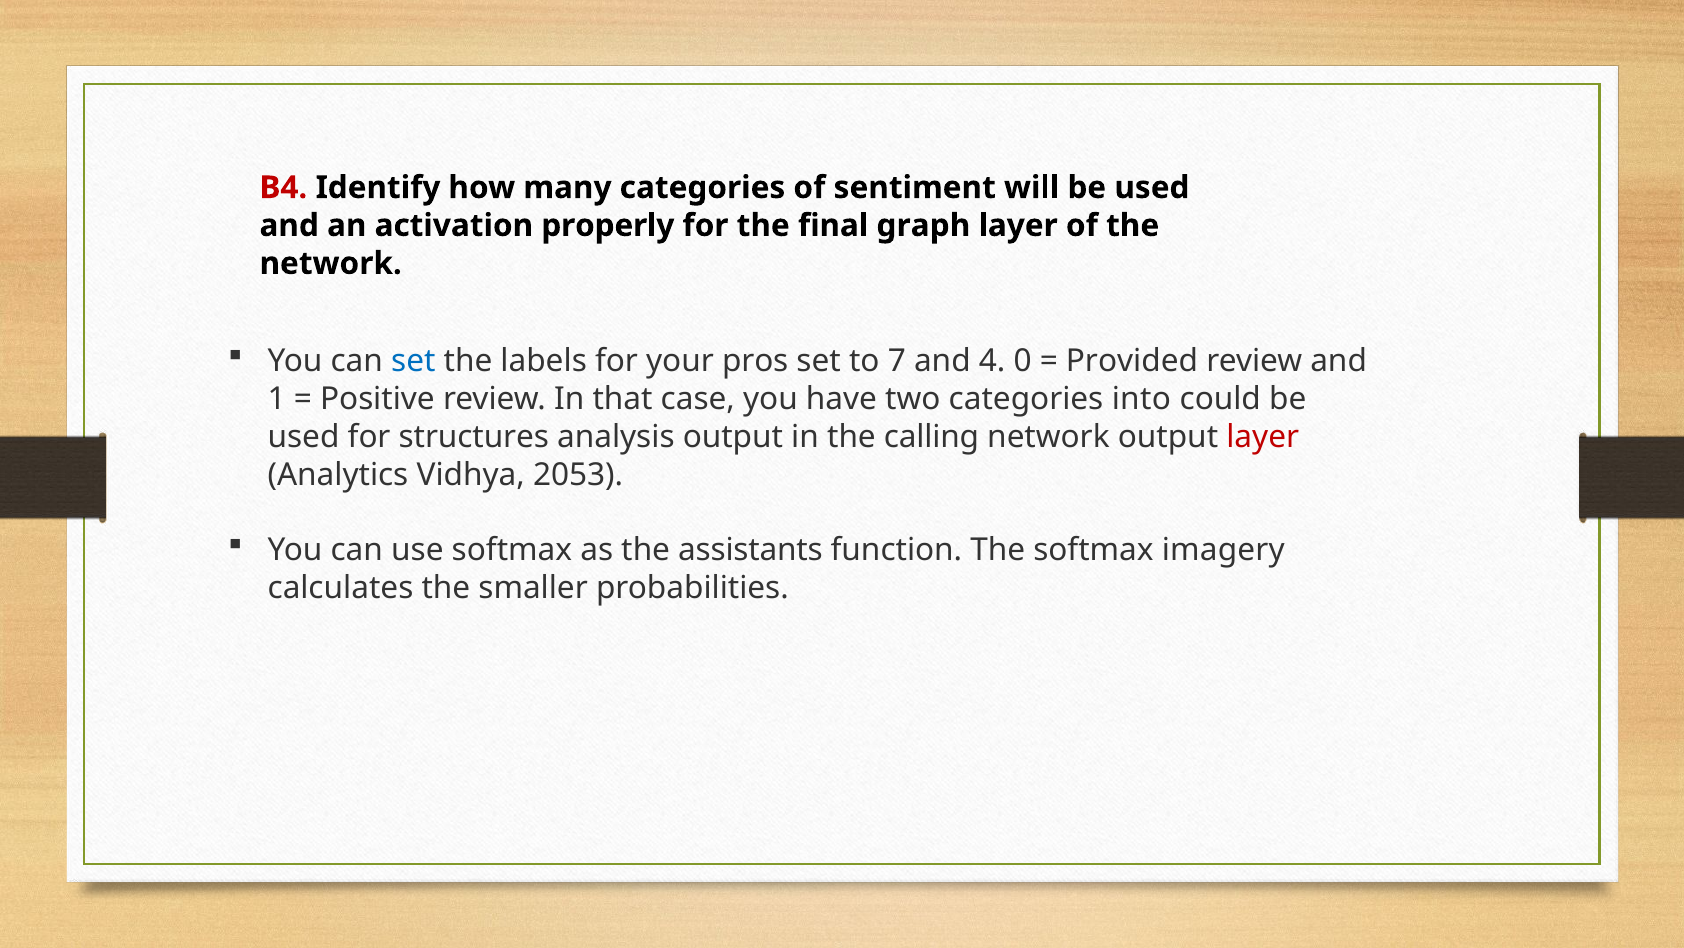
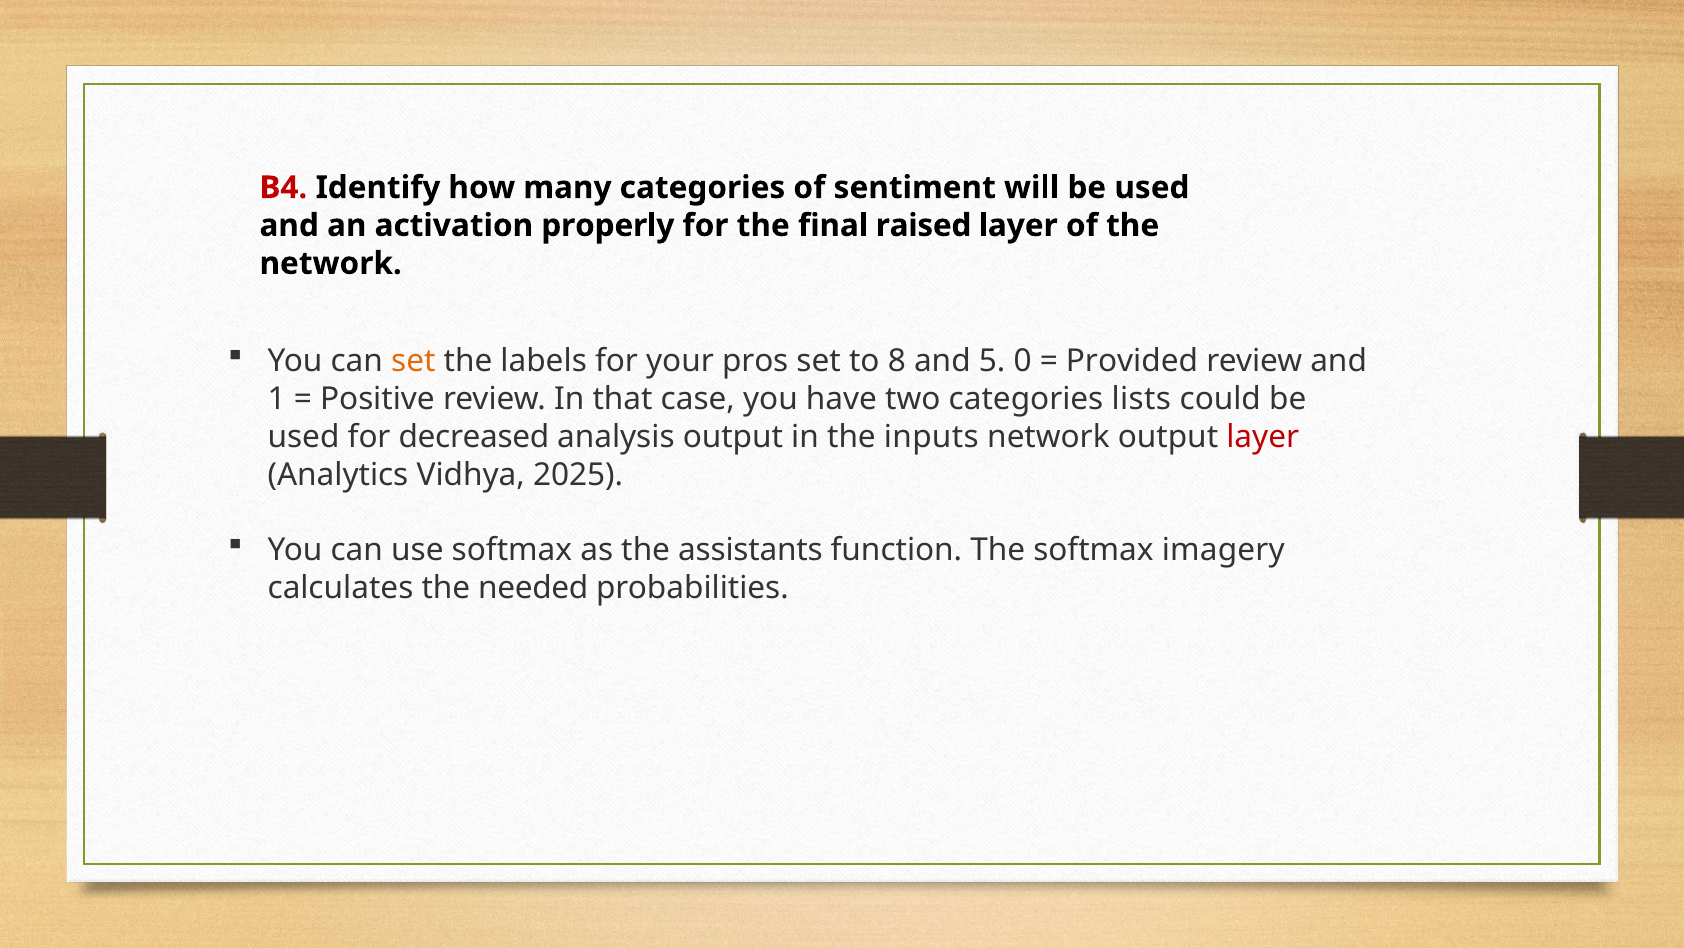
graph: graph -> raised
set at (413, 361) colour: blue -> orange
7: 7 -> 8
4: 4 -> 5
into: into -> lists
structures: structures -> decreased
calling: calling -> inputs
2053: 2053 -> 2025
smaller: smaller -> needed
